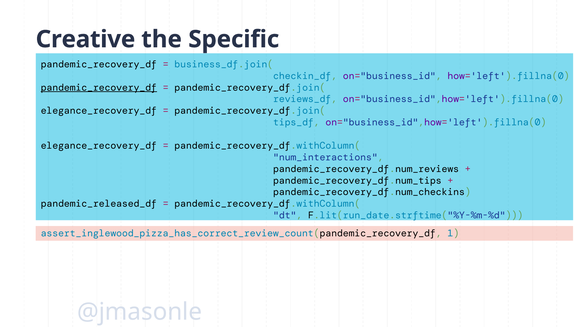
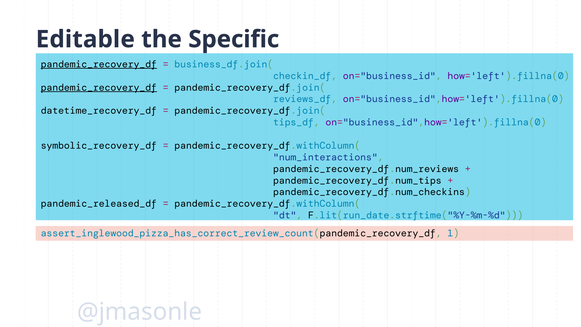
Creative: Creative -> Editable
pandemic_recovery_df at (99, 64) underline: none -> present
elegance_recovery_df at (99, 111): elegance_recovery_df -> datetime_recovery_df
elegance_recovery_df at (99, 146): elegance_recovery_df -> symbolic_recovery_df
